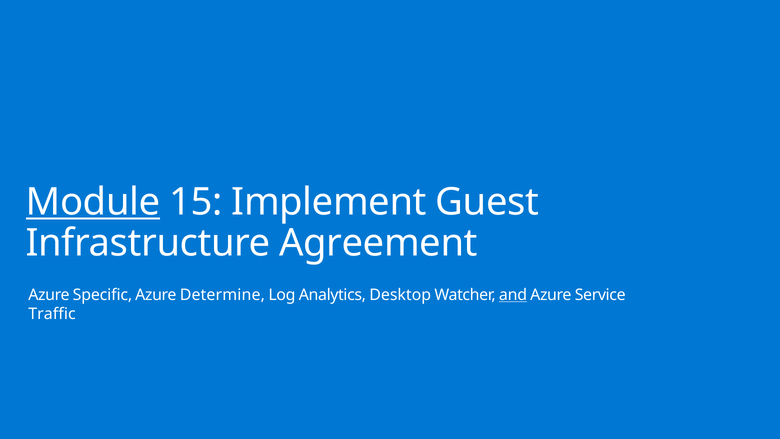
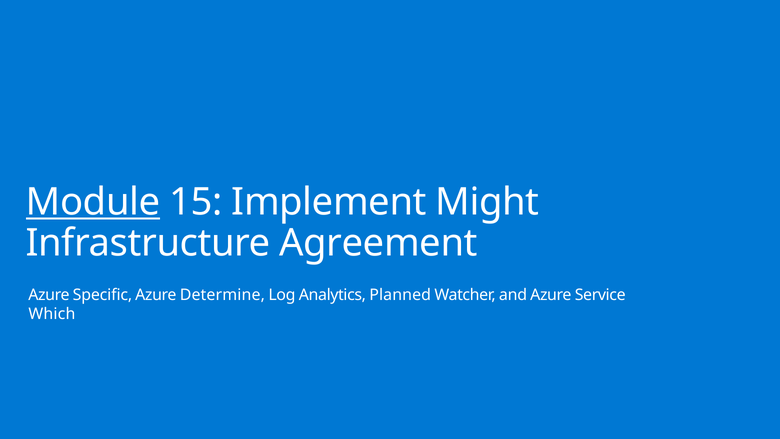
Guest: Guest -> Might
Desktop: Desktop -> Planned
and underline: present -> none
Traffic: Traffic -> Which
